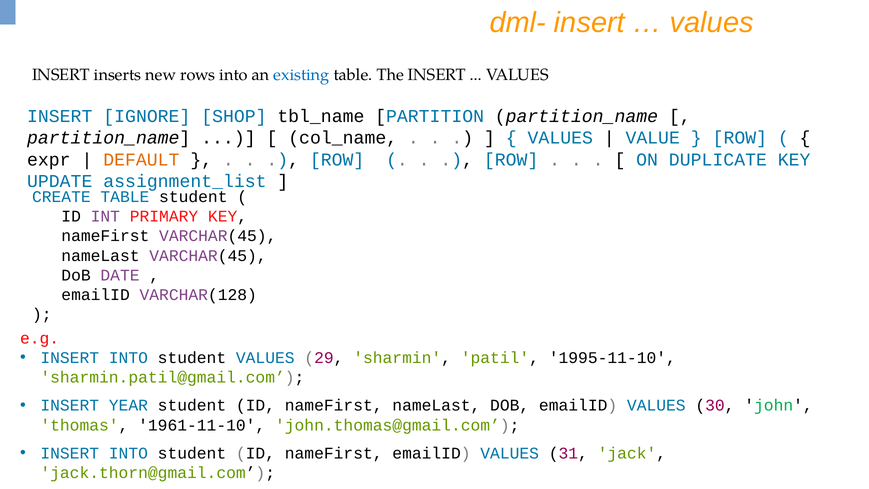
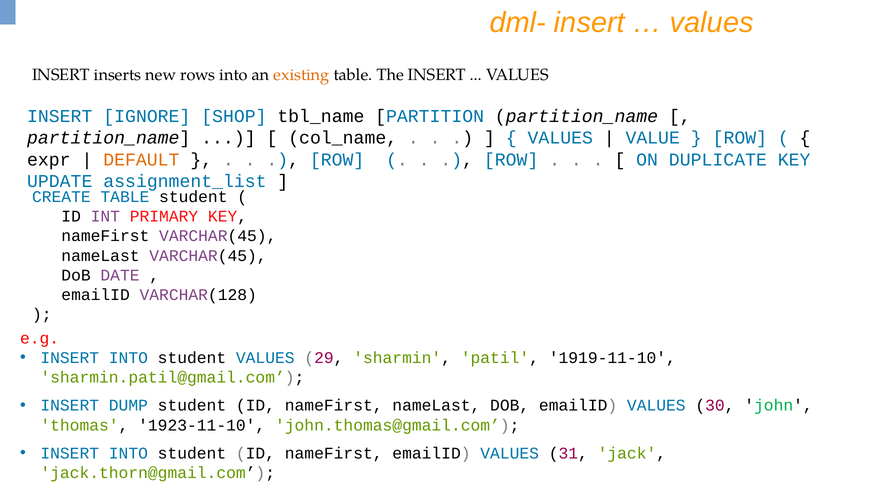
existing colour: blue -> orange
1995-11-10: 1995-11-10 -> 1919-11-10
YEAR: YEAR -> DUMP
1961-11-10: 1961-11-10 -> 1923-11-10
